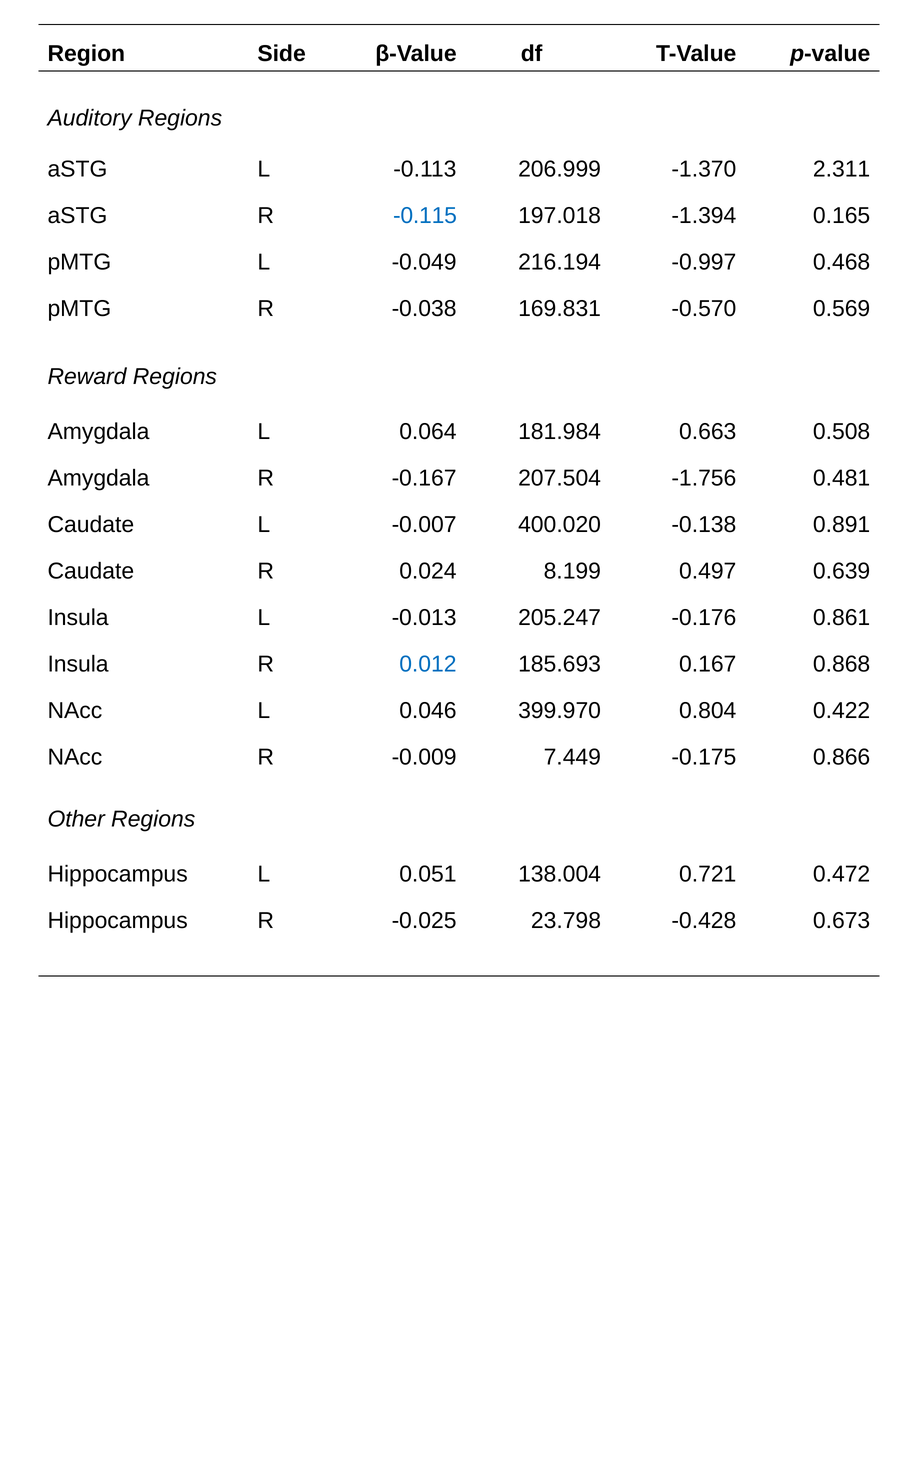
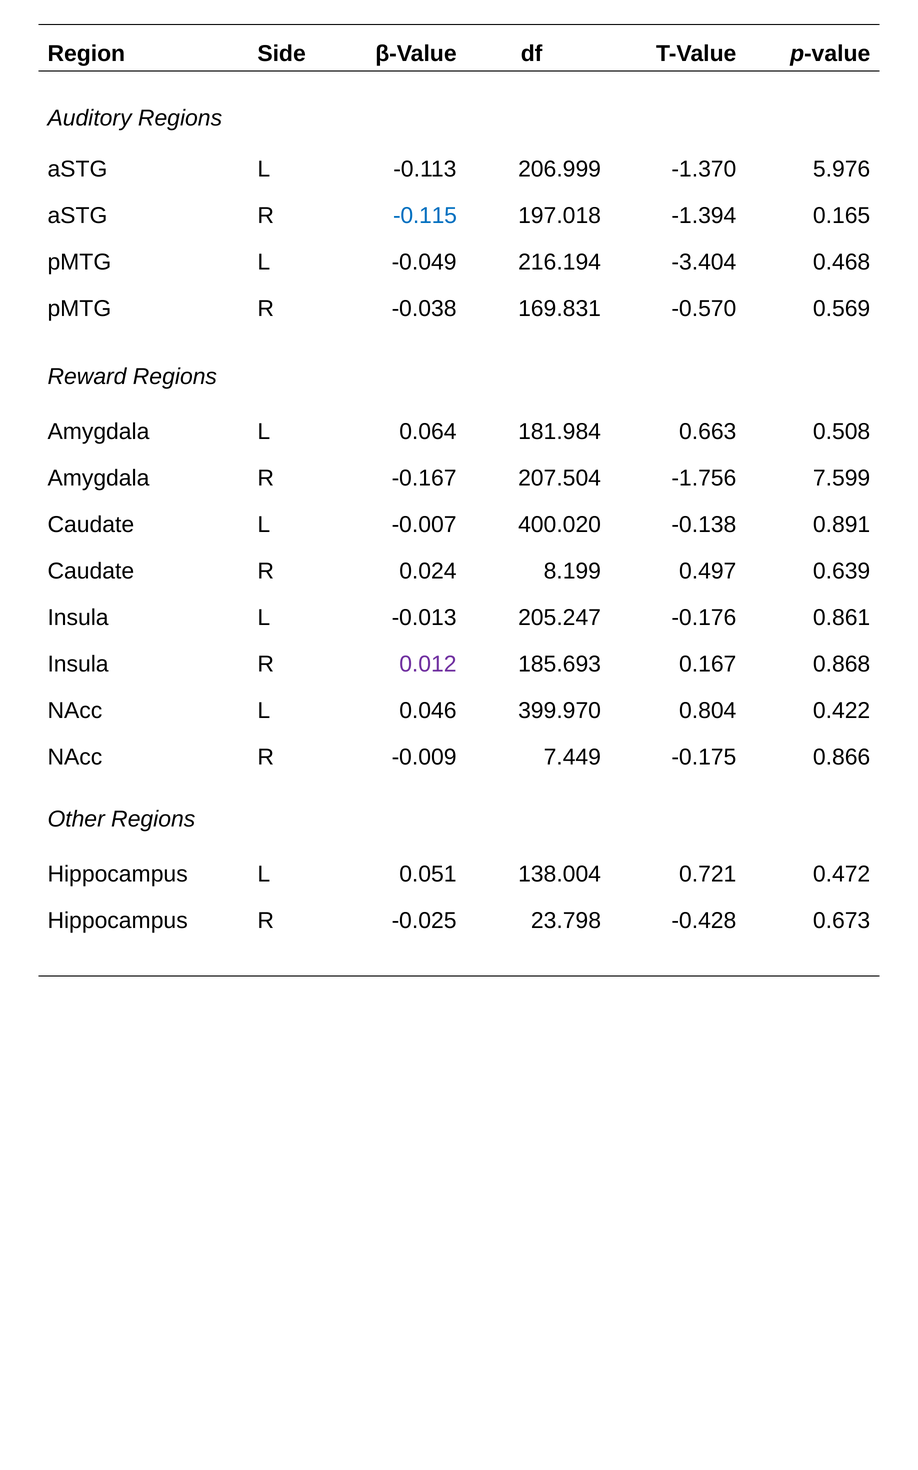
2.311: 2.311 -> 5.976
-0.997: -0.997 -> -3.404
0.481: 0.481 -> 7.599
0.012 colour: blue -> purple
